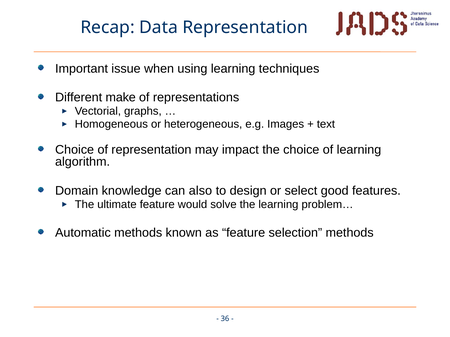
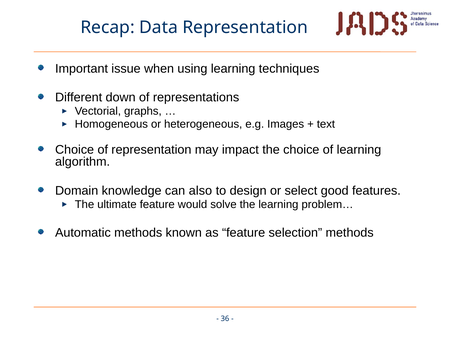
make: make -> down
